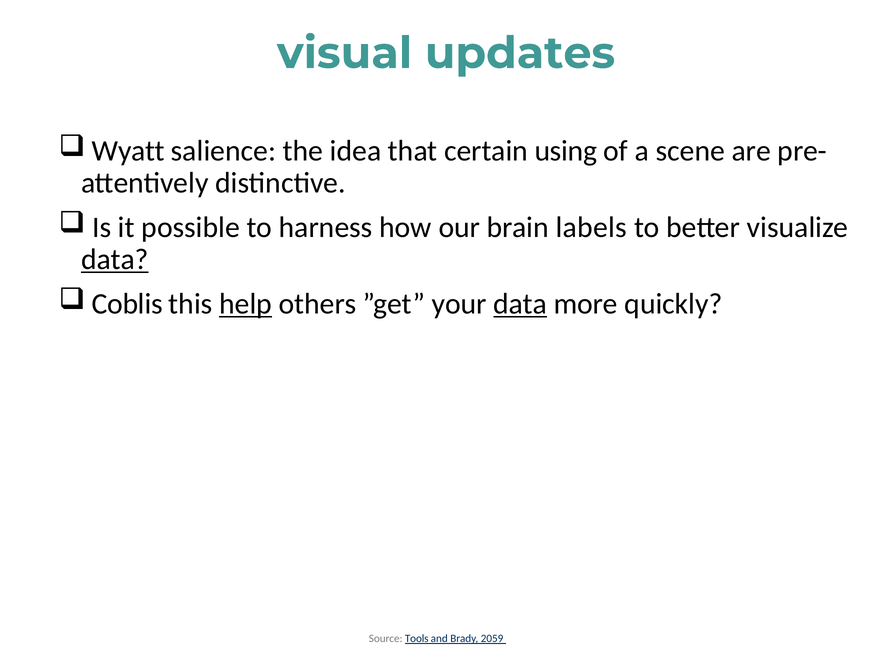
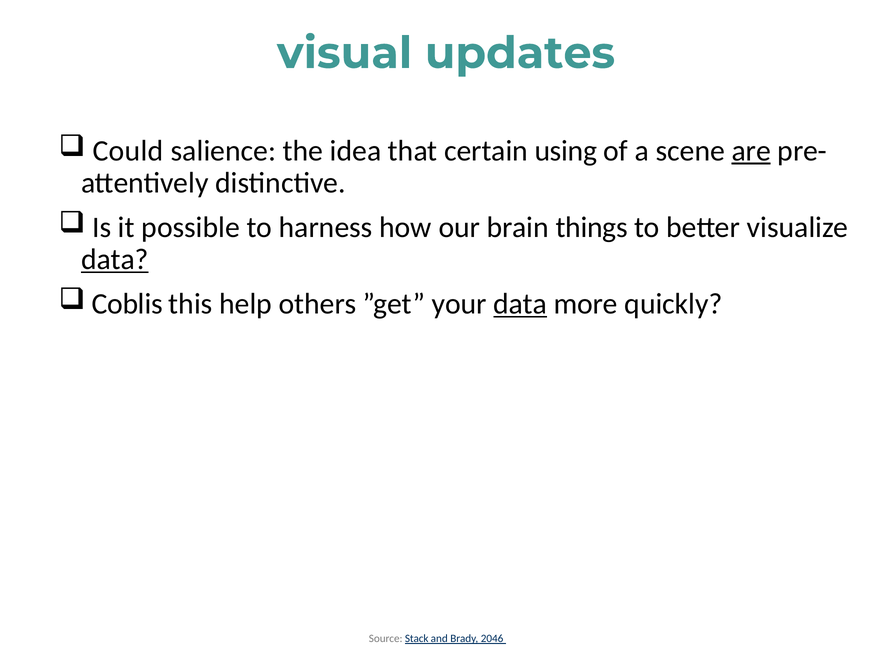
Wyatt: Wyatt -> Could
are underline: none -> present
labels: labels -> things
help underline: present -> none
Tools: Tools -> Stack
2059: 2059 -> 2046
